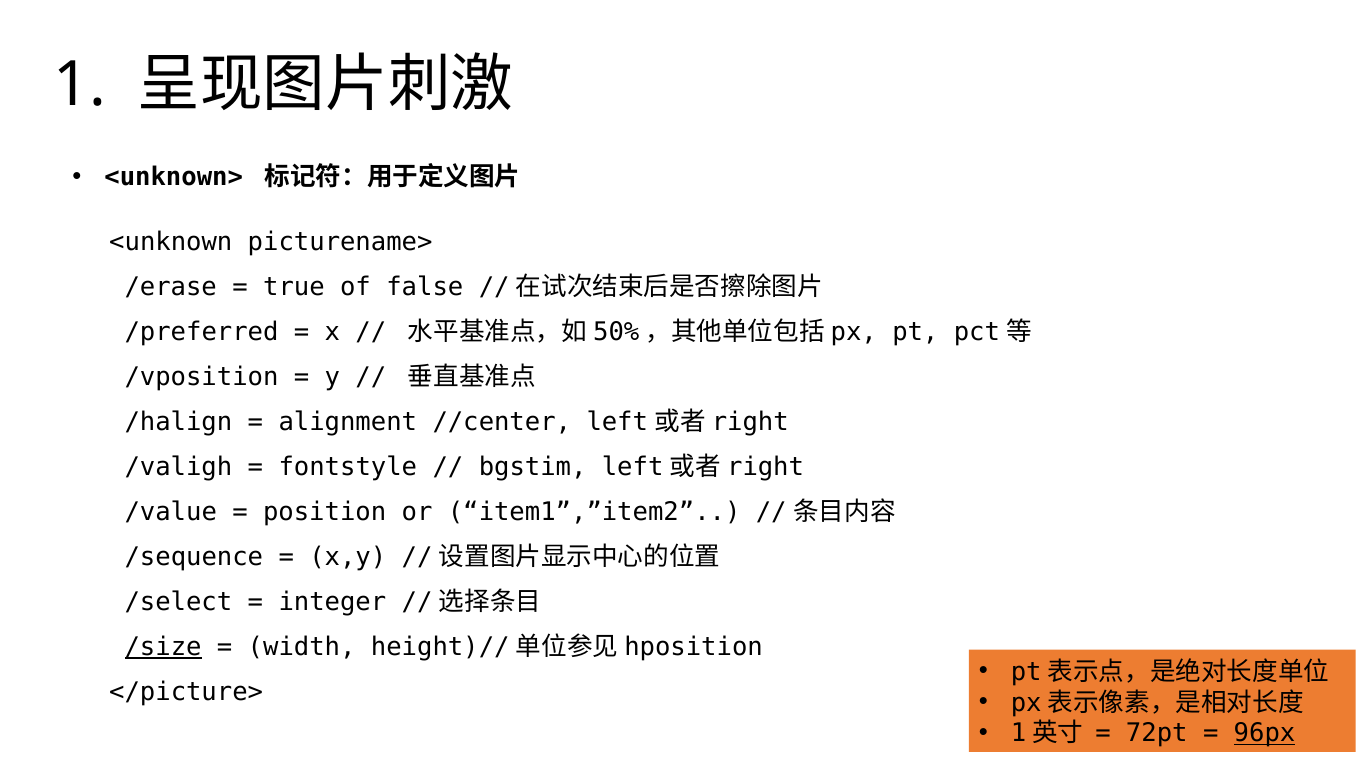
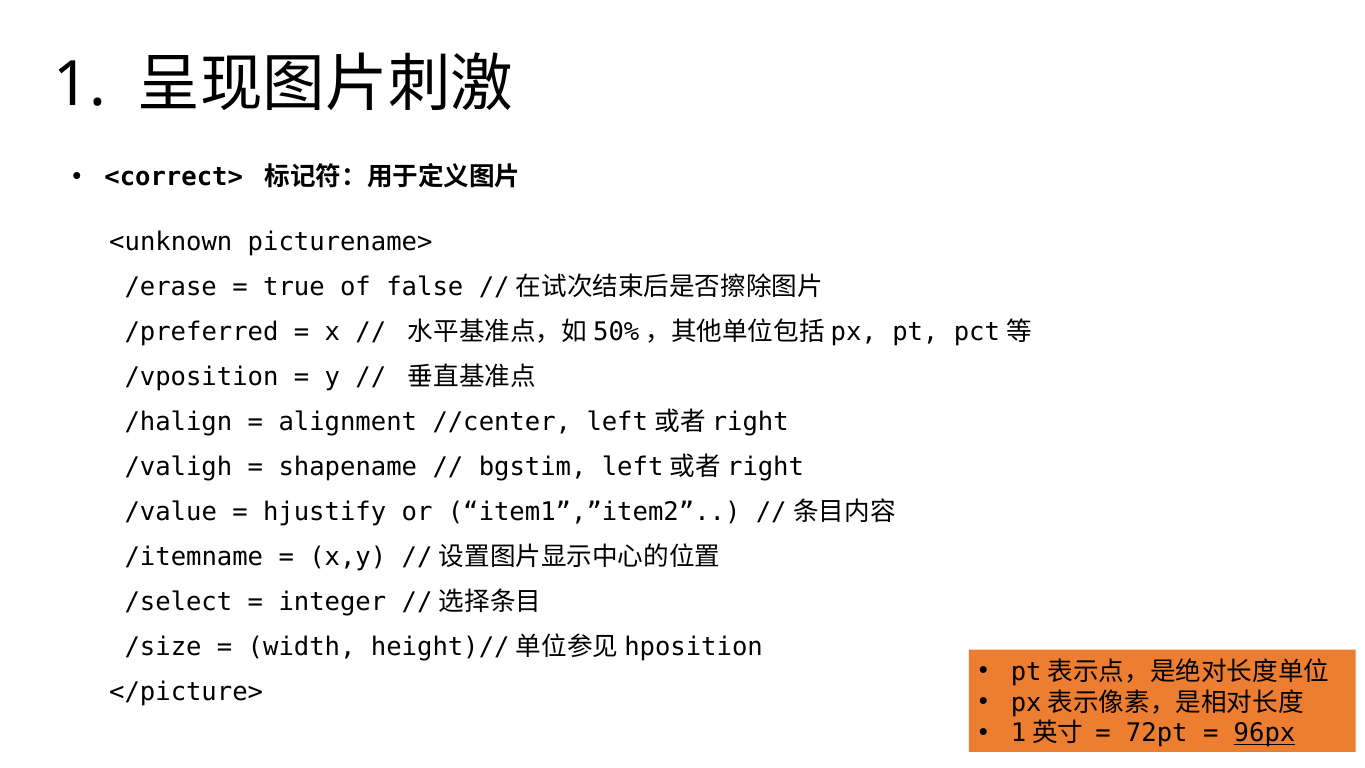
<unknown>: <unknown> -> <correct>
fontstyle: fontstyle -> shapename
position: position -> hjustify
/sequence: /sequence -> /itemname
/size underline: present -> none
